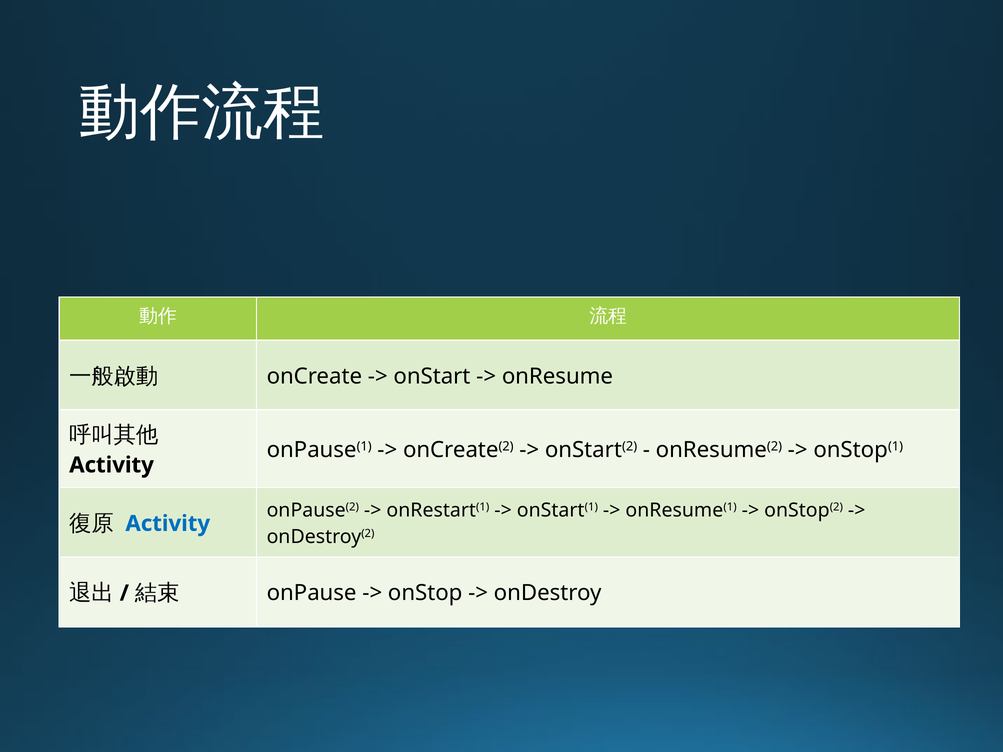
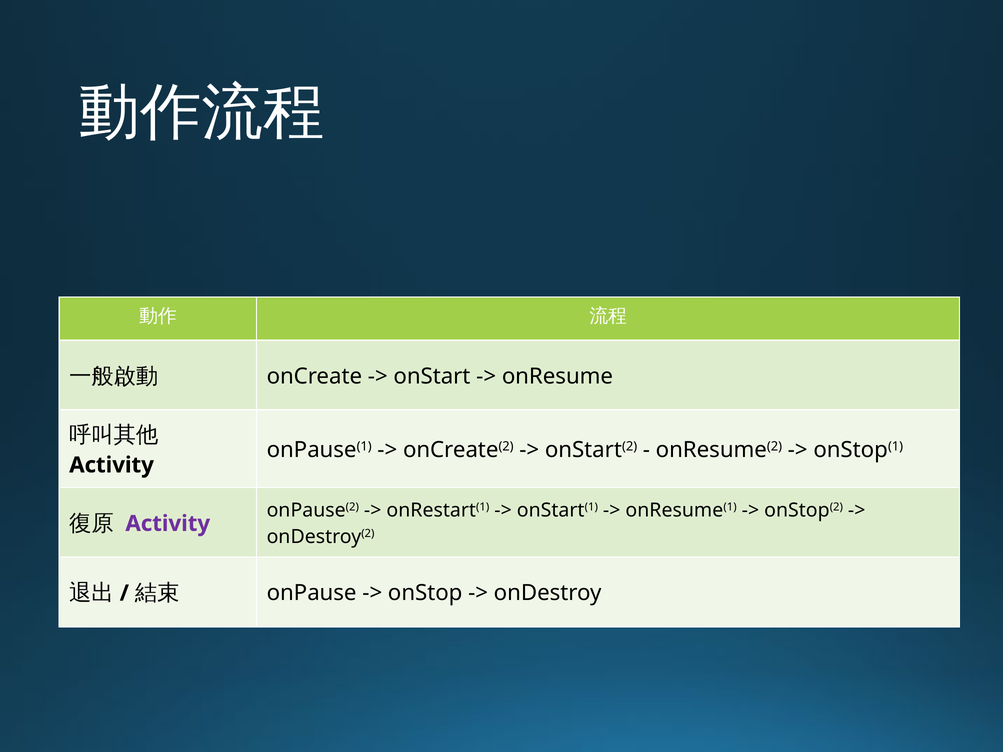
Activity at (168, 524) colour: blue -> purple
